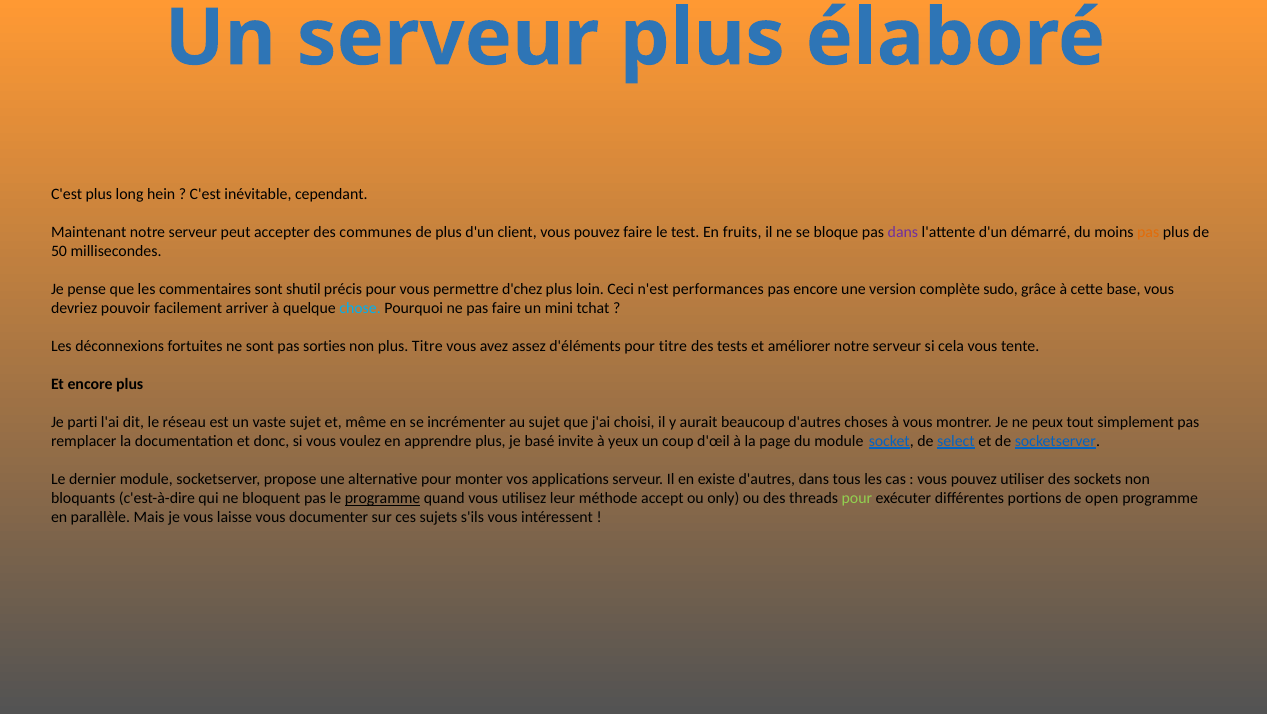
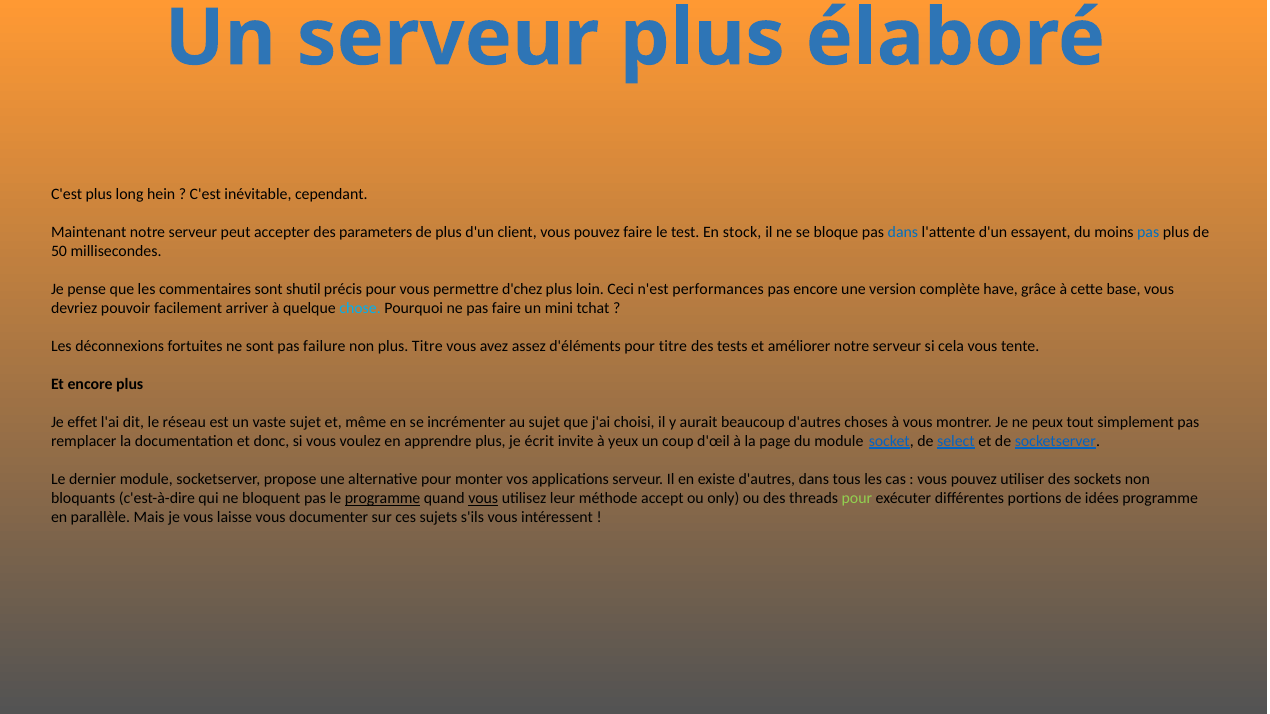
communes: communes -> parameters
fruits: fruits -> stock
dans at (903, 232) colour: purple -> blue
démarré: démarré -> essayent
pas at (1148, 232) colour: orange -> blue
sudo: sudo -> have
sorties: sorties -> failure
parti: parti -> effet
basé: basé -> écrit
vous at (483, 499) underline: none -> present
open: open -> idées
